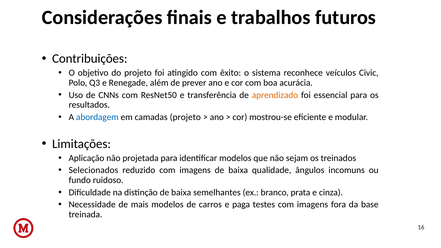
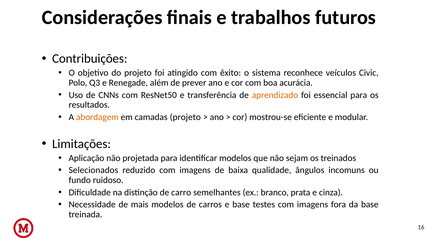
abordagem colour: blue -> orange
distinção de baixa: baixa -> carro
e paga: paga -> base
